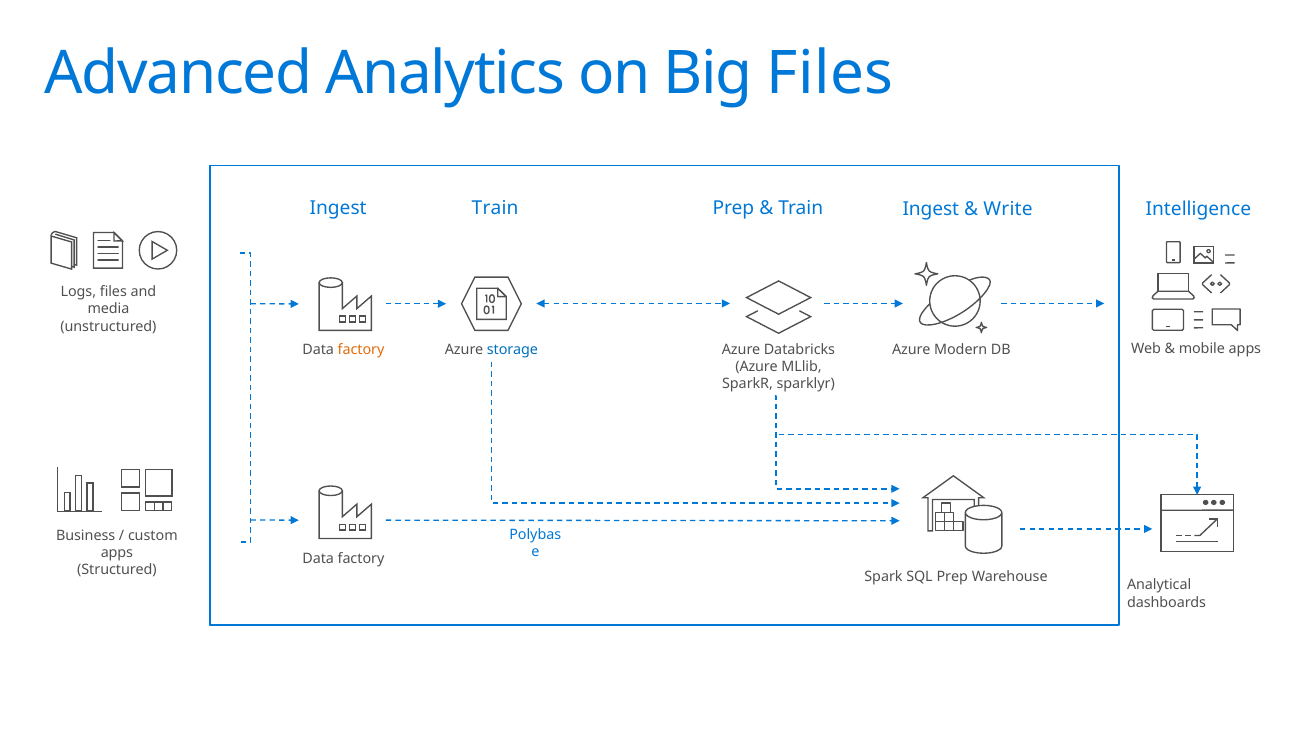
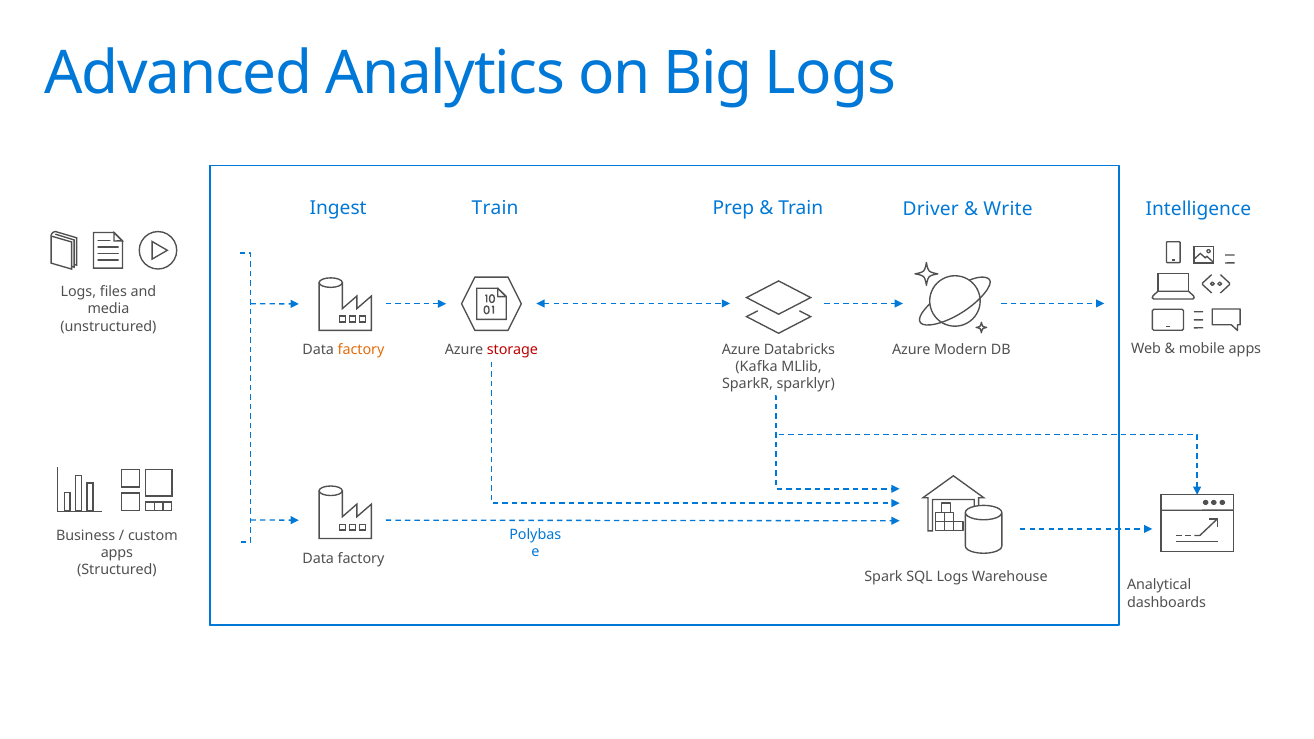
Big Files: Files -> Logs
Ingest at (931, 210): Ingest -> Driver
storage colour: blue -> red
Azure at (757, 367): Azure -> Kafka
SQL Prep: Prep -> Logs
